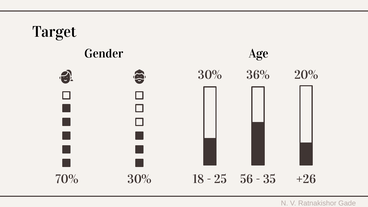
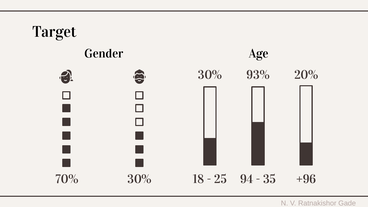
36%: 36% -> 93%
56: 56 -> 94
+26: +26 -> +96
